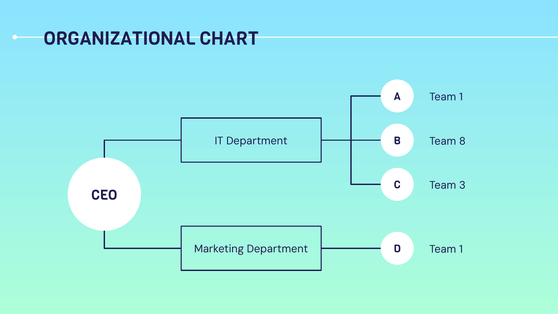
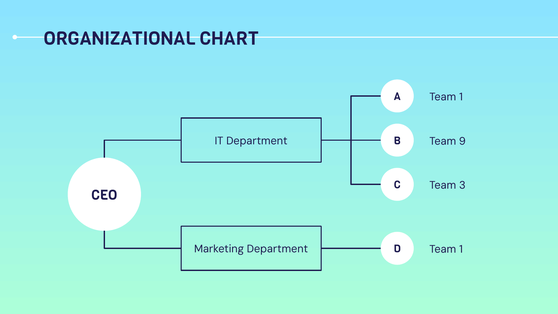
8: 8 -> 9
